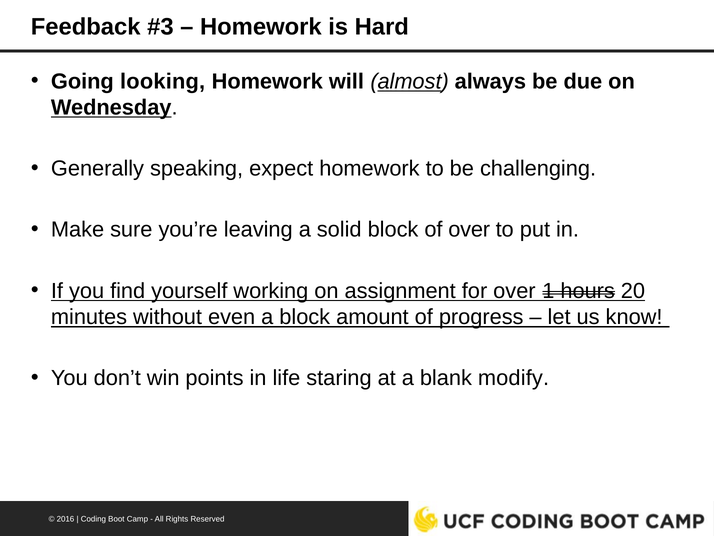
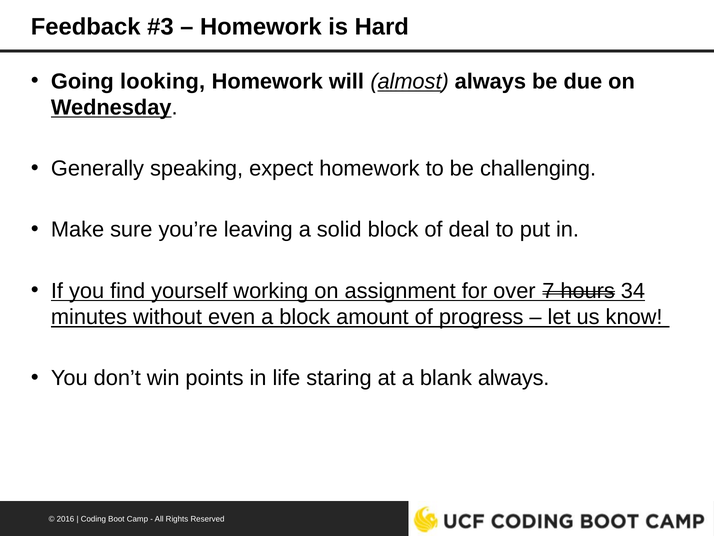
of over: over -> deal
1: 1 -> 7
20: 20 -> 34
blank modify: modify -> always
